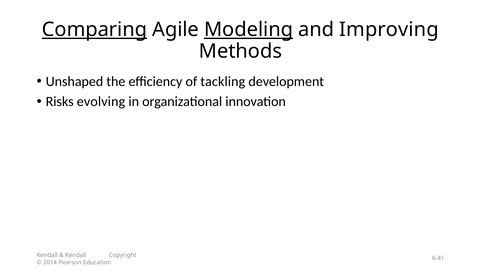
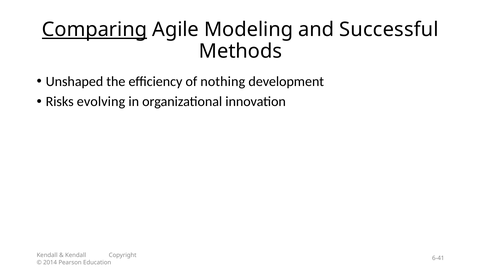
Modeling underline: present -> none
Improving: Improving -> Successful
tackling: tackling -> nothing
